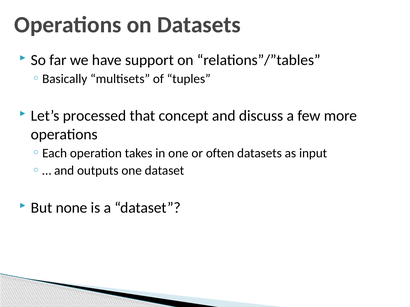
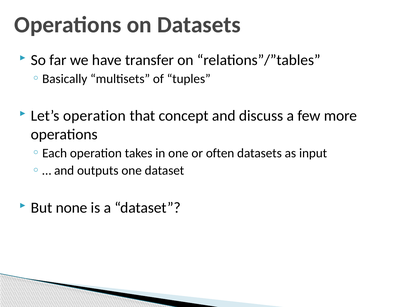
support: support -> transfer
Let’s processed: processed -> operation
